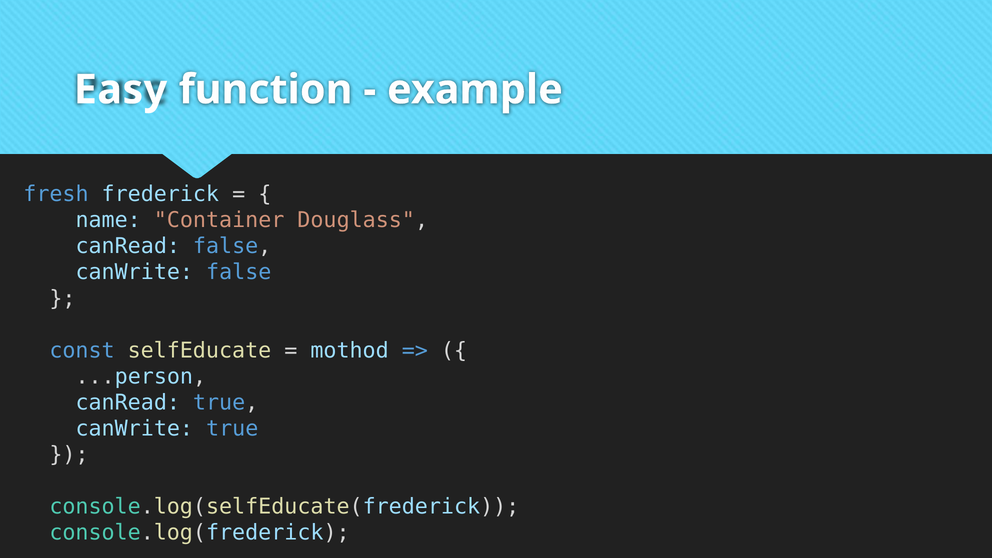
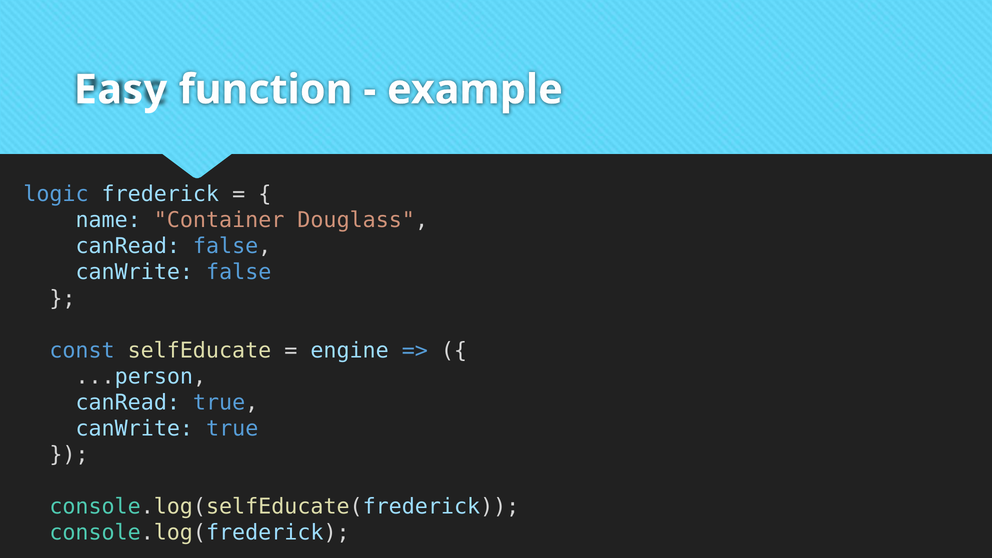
fresh: fresh -> logic
mothod: mothod -> engine
